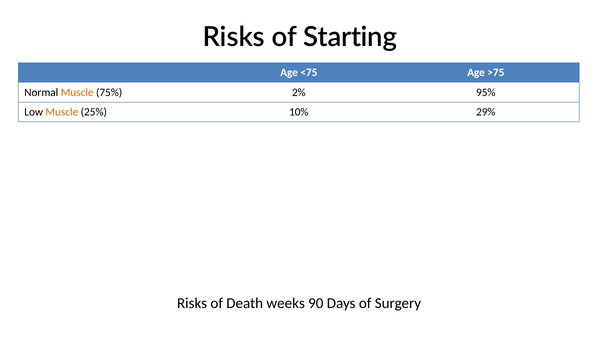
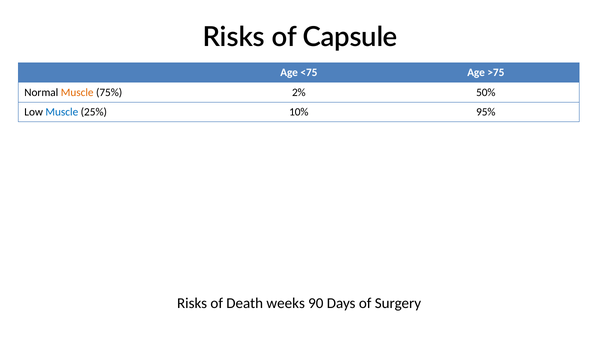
Starting: Starting -> Capsule
95%: 95% -> 50%
Muscle at (62, 112) colour: orange -> blue
29%: 29% -> 95%
